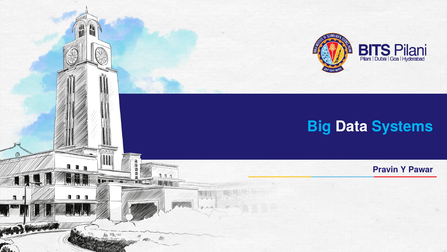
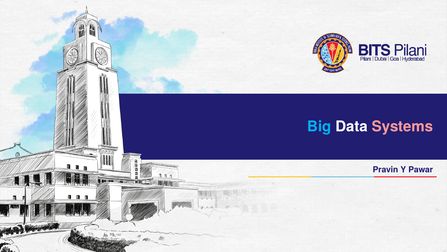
Systems colour: light blue -> pink
